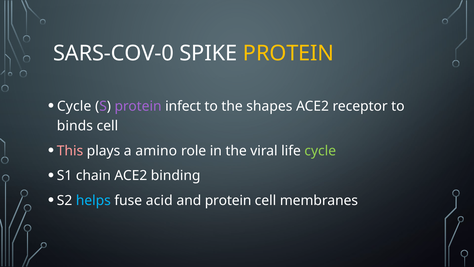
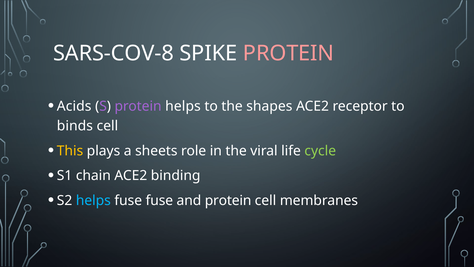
SARS-COV-0: SARS-COV-0 -> SARS-COV-8
PROTEIN at (289, 53) colour: yellow -> pink
Cycle at (74, 106): Cycle -> Acids
protein infect: infect -> helps
This colour: pink -> yellow
amino: amino -> sheets
fuse acid: acid -> fuse
